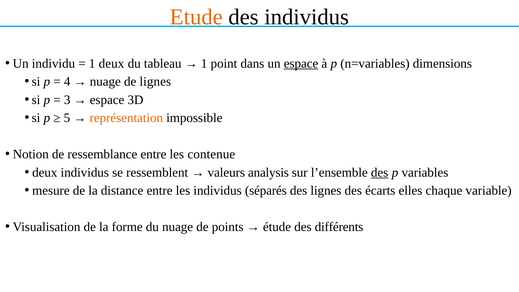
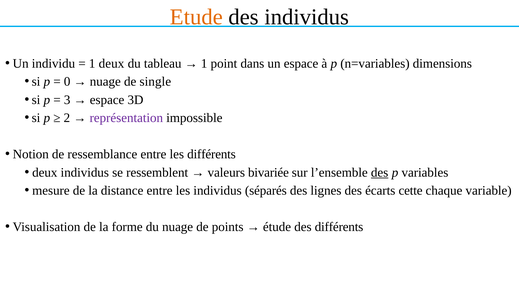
espace at (301, 63) underline: present -> none
4: 4 -> 0
de lignes: lignes -> single
5: 5 -> 2
représentation colour: orange -> purple
les contenue: contenue -> différents
analysis: analysis -> bivariée
elles: elles -> cette
